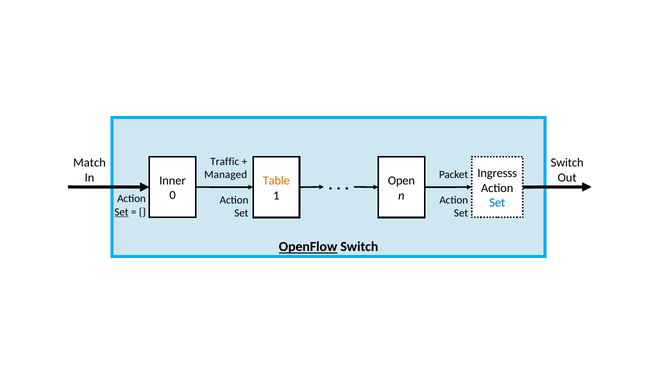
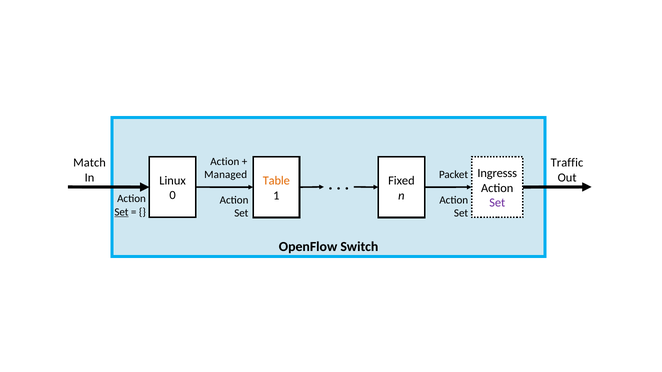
Traffic at (225, 162): Traffic -> Action
Switch at (567, 163): Switch -> Traffic
Inner: Inner -> Linux
Open: Open -> Fixed
Set at (497, 203) colour: blue -> purple
OpenFlow underline: present -> none
